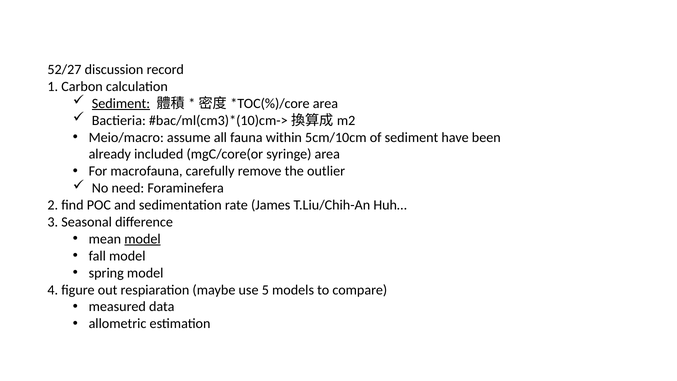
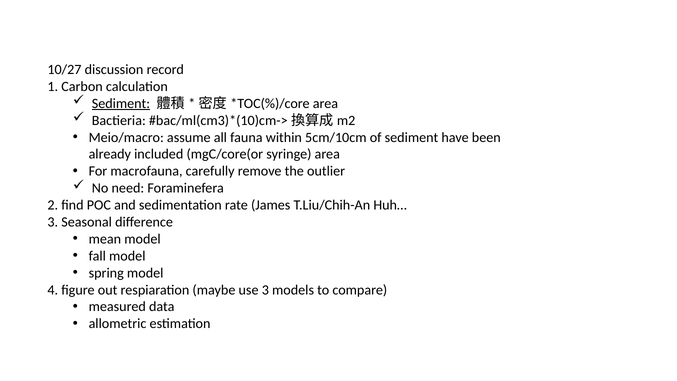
52/27: 52/27 -> 10/27
model at (142, 239) underline: present -> none
use 5: 5 -> 3
